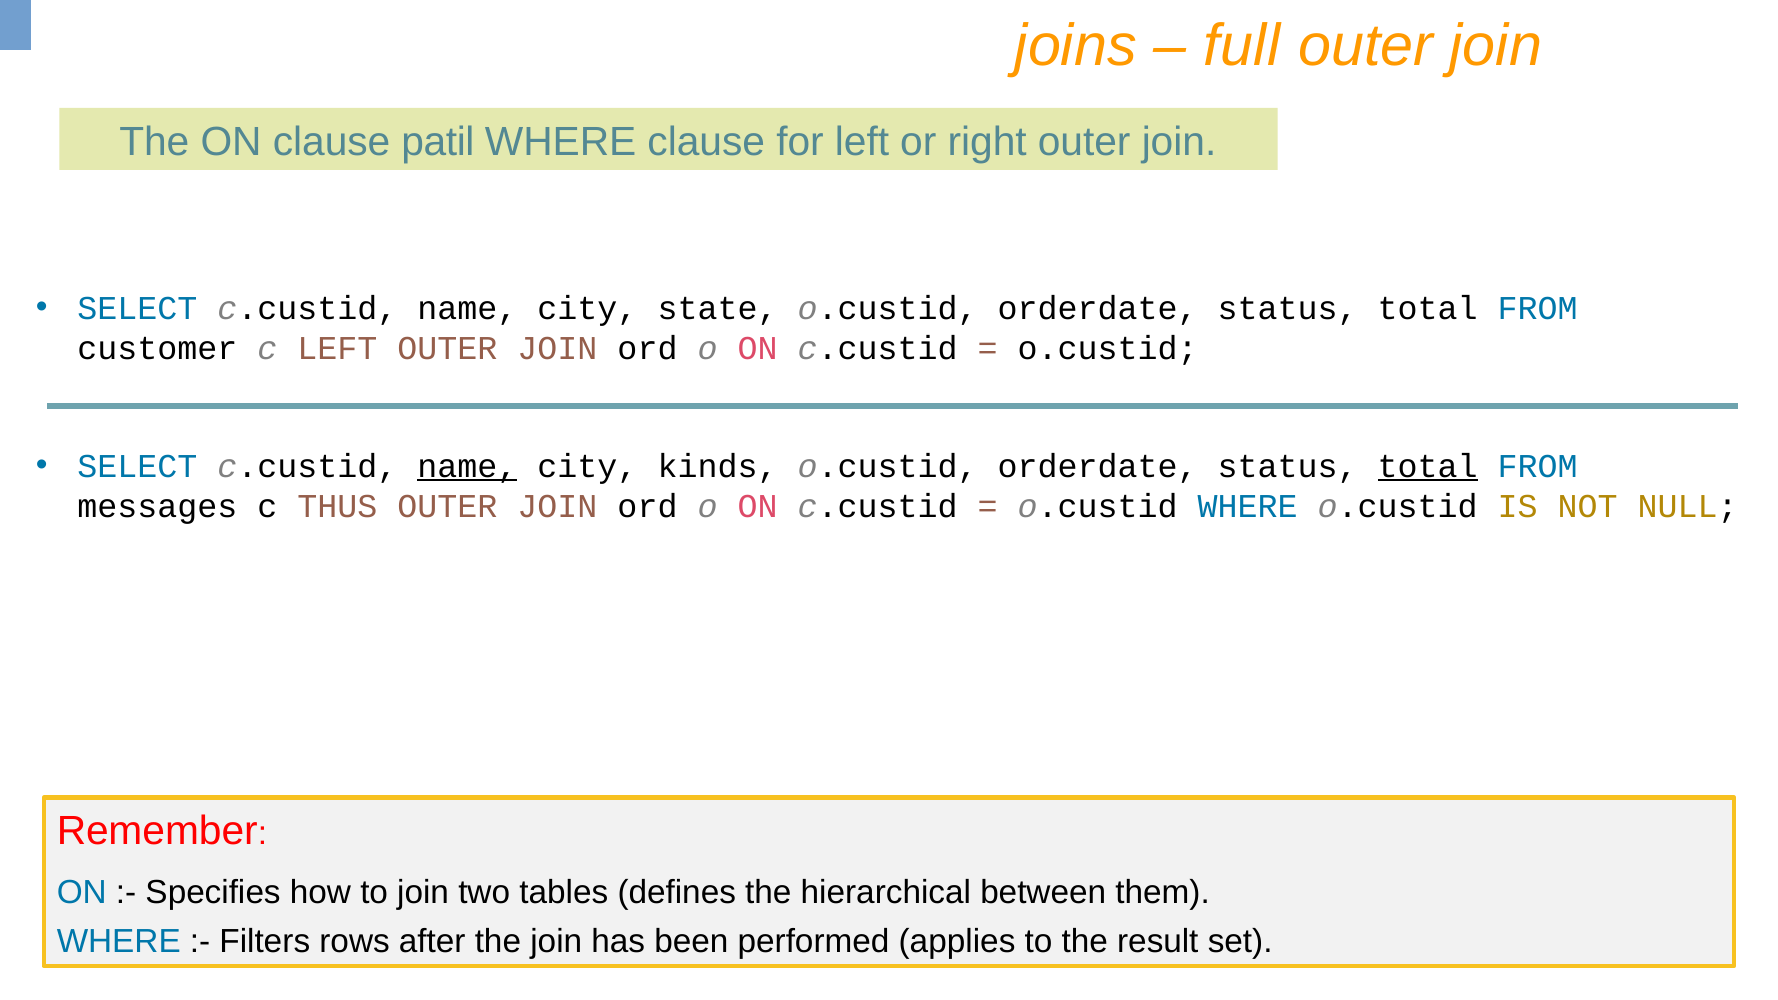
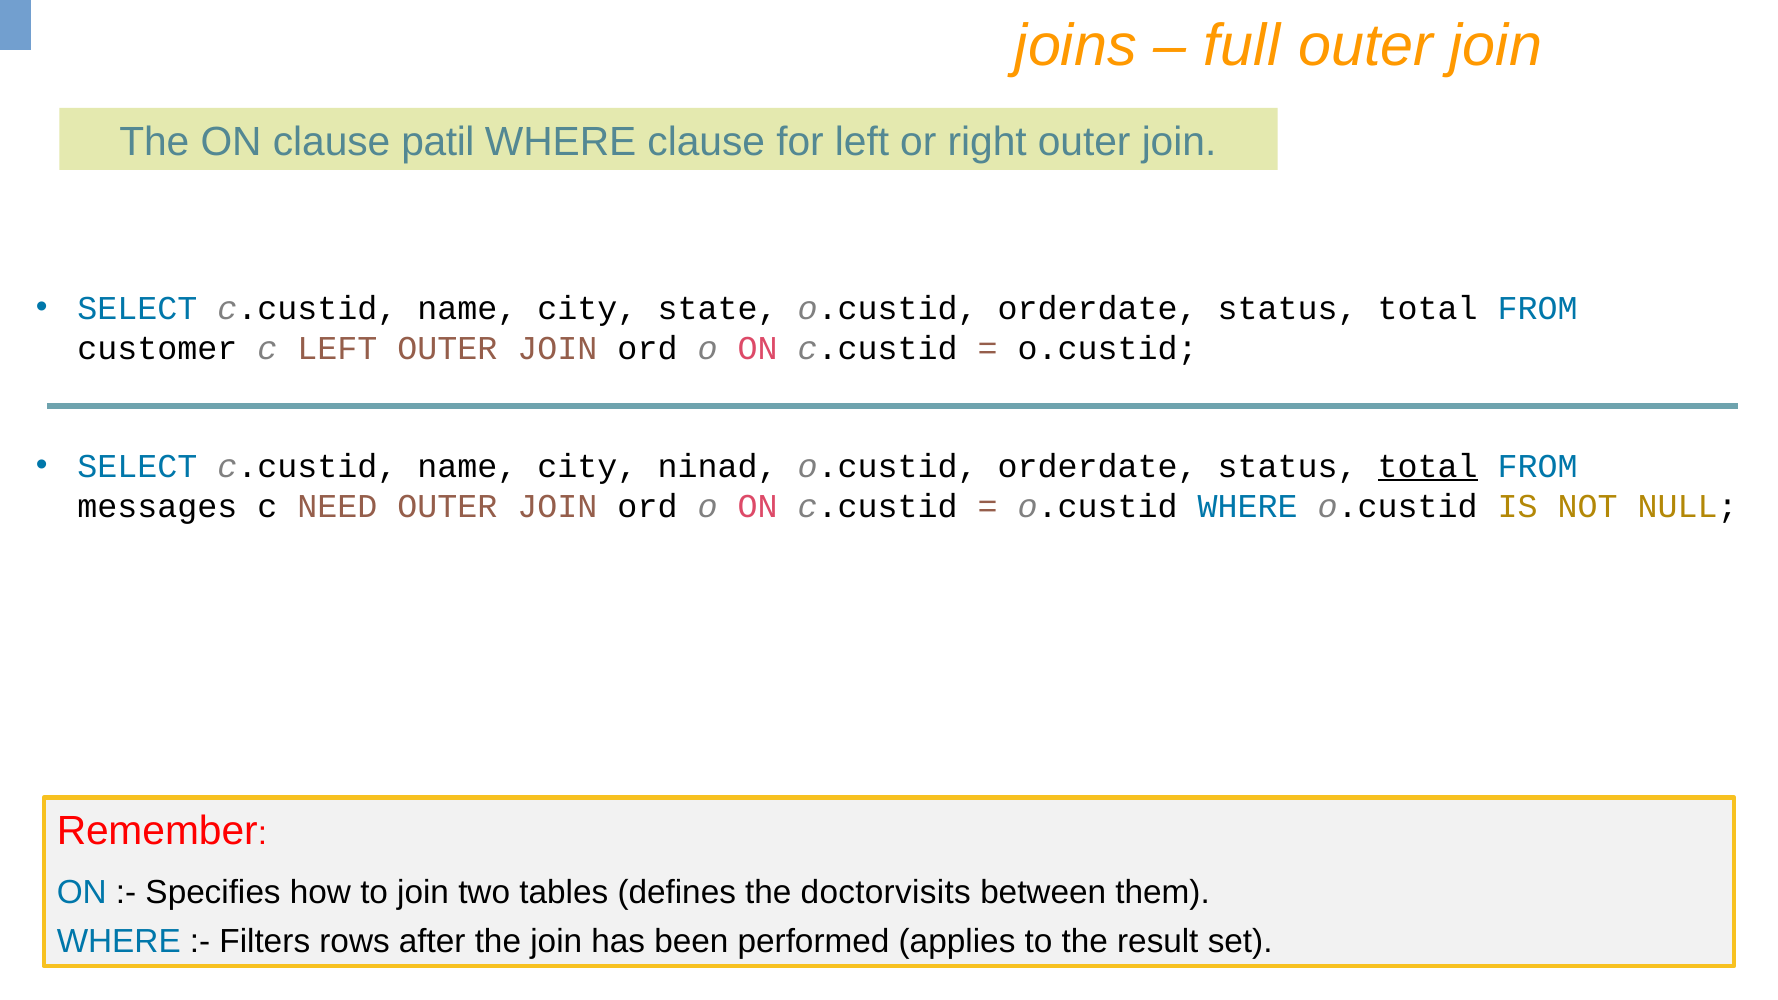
name at (467, 466) underline: present -> none
kinds: kinds -> ninad
THUS: THUS -> NEED
hierarchical: hierarchical -> doctorvisits
